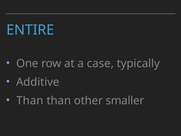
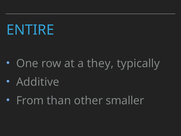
case: case -> they
Than at (30, 100): Than -> From
